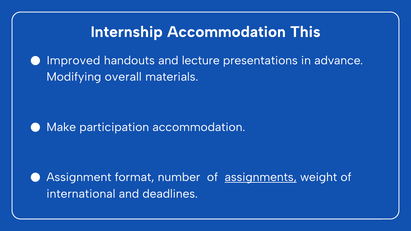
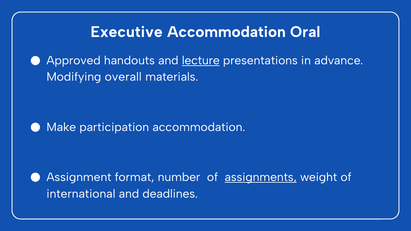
Internship: Internship -> Executive
This: This -> Oral
Improved: Improved -> Approved
lecture underline: none -> present
